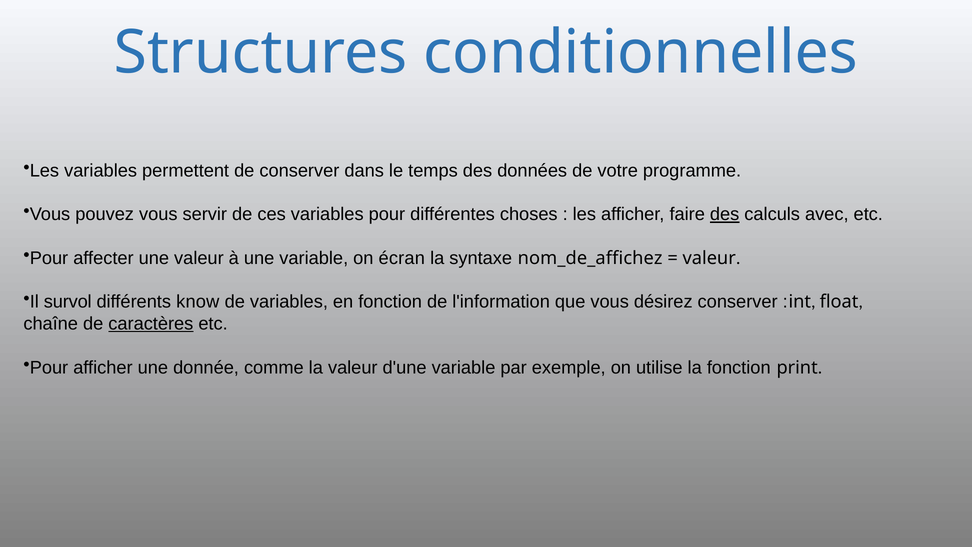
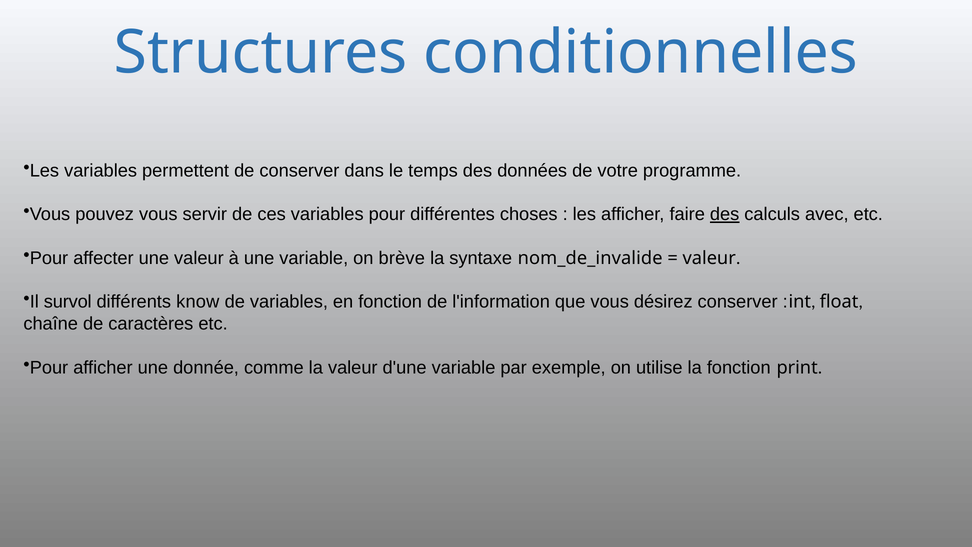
écran: écran -> brève
nom_de_affichez: nom_de_affichez -> nom_de_invalide
caractères underline: present -> none
